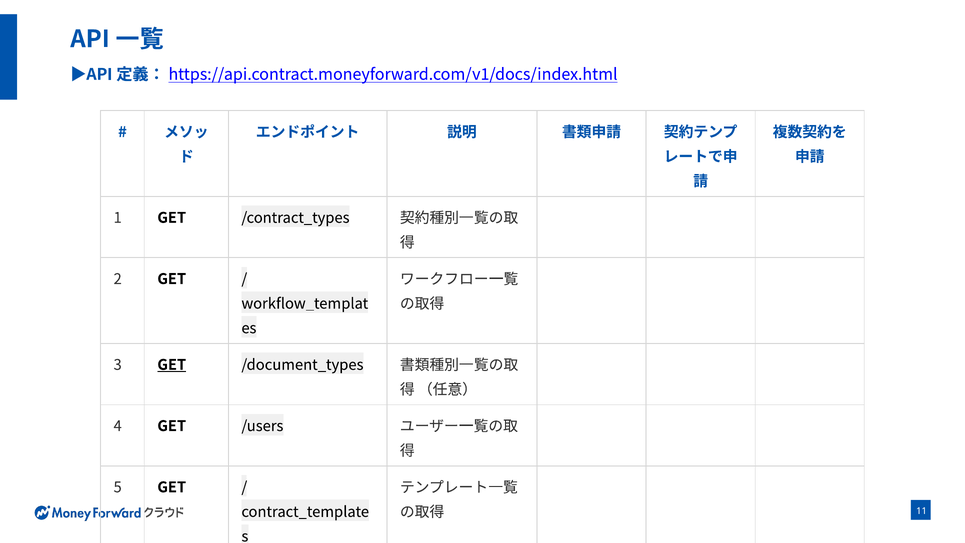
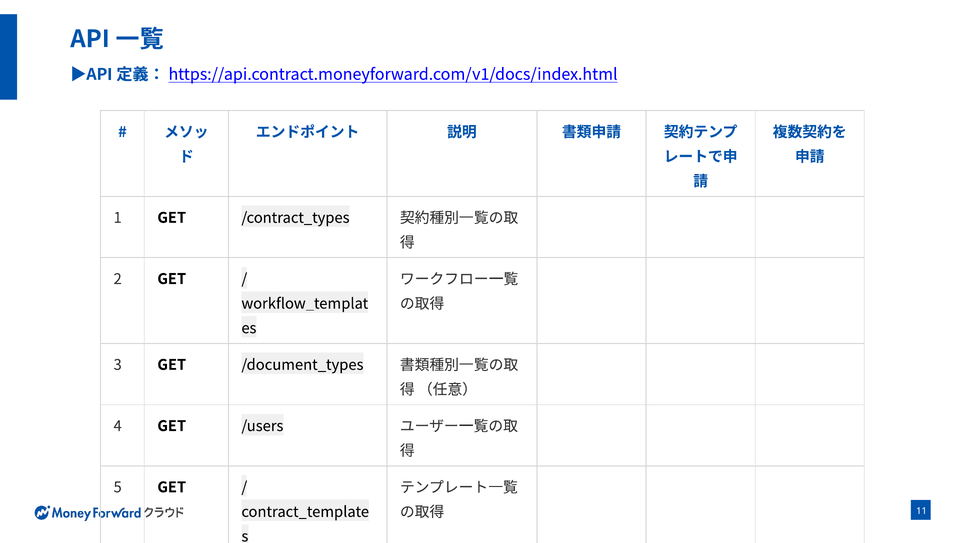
GET at (172, 365) underline: present -> none
